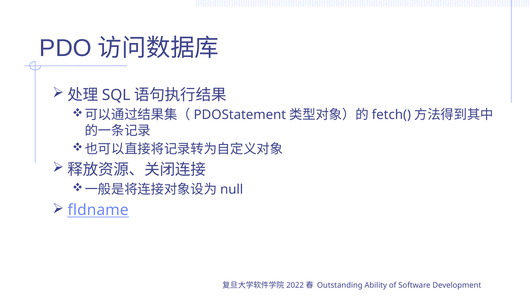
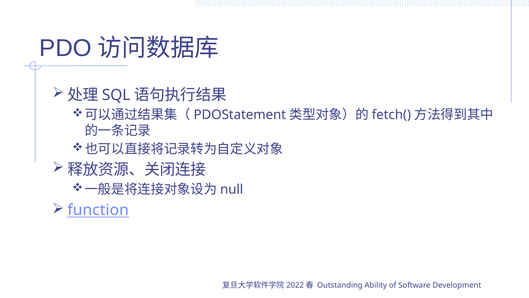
fldname: fldname -> function
